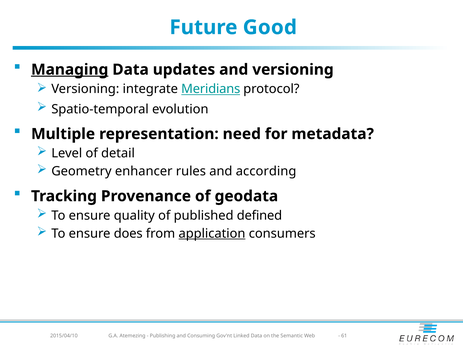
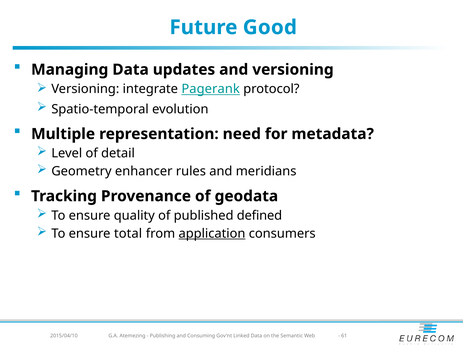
Managing underline: present -> none
Meridians: Meridians -> Pagerank
according: according -> meridians
does: does -> total
